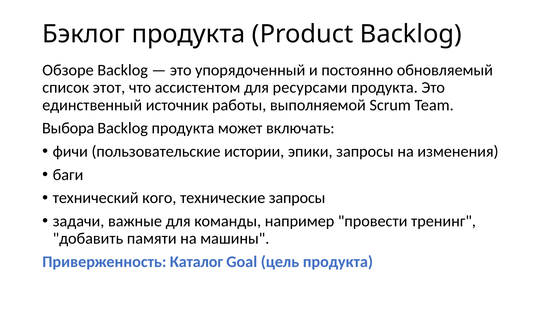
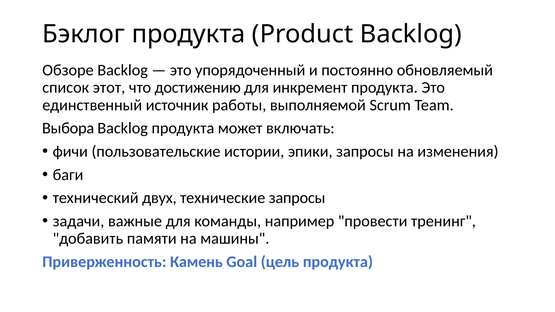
ассистентом: ассистентом -> достижению
ресурсами: ресурсами -> инкремент
кого: кого -> двух
Каталог: Каталог -> Камень
